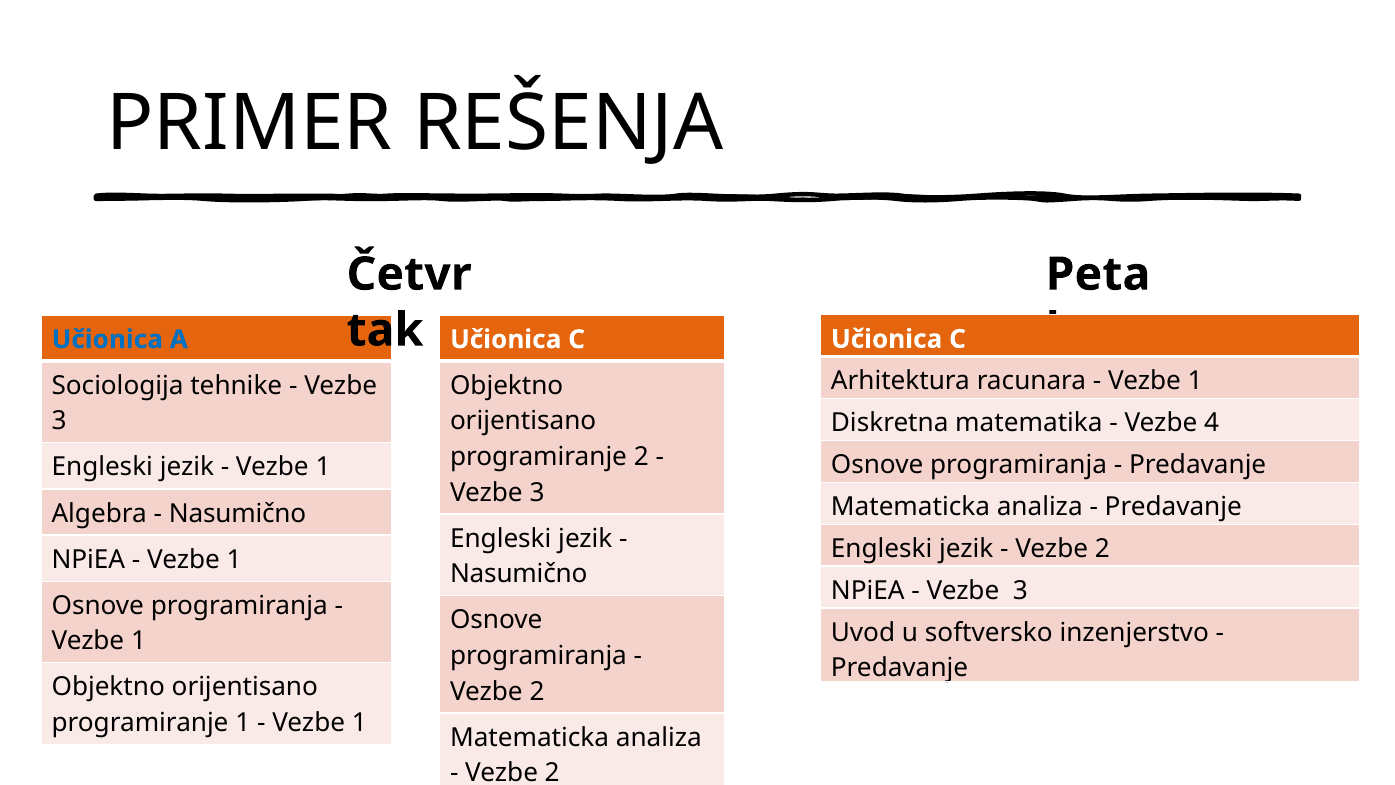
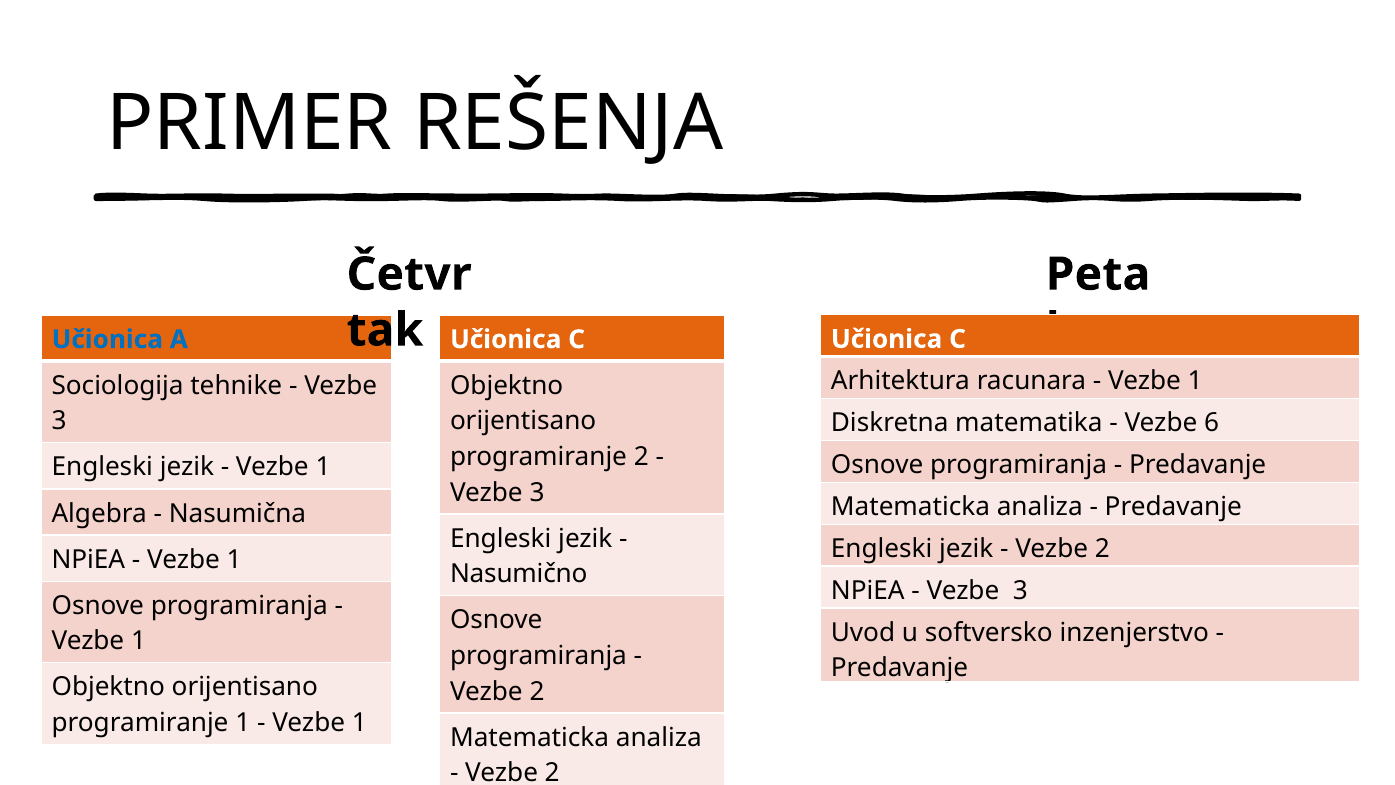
4: 4 -> 6
Nasumično at (238, 513): Nasumično -> Nasumična
